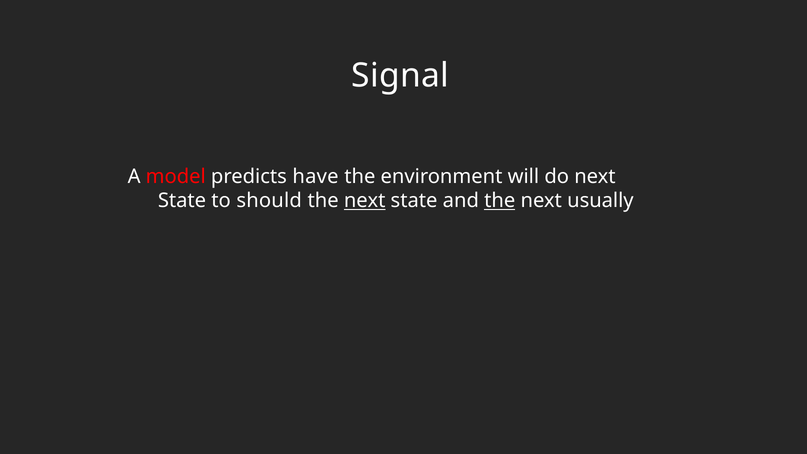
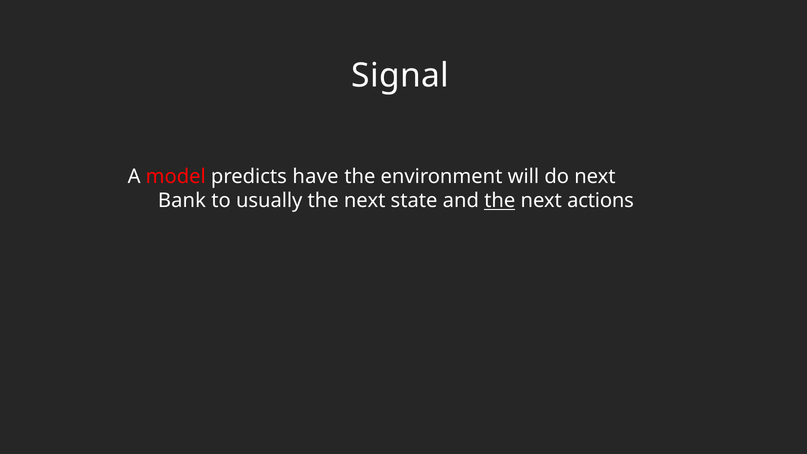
State at (182, 201): State -> Bank
should: should -> usually
next at (365, 201) underline: present -> none
usually: usually -> actions
